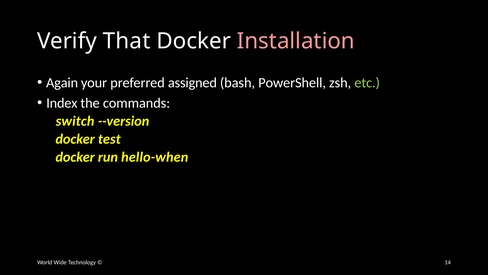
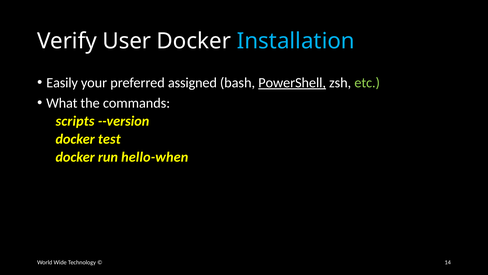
That: That -> User
Installation colour: pink -> light blue
Again: Again -> Easily
PowerShell underline: none -> present
Index: Index -> What
switch: switch -> scripts
